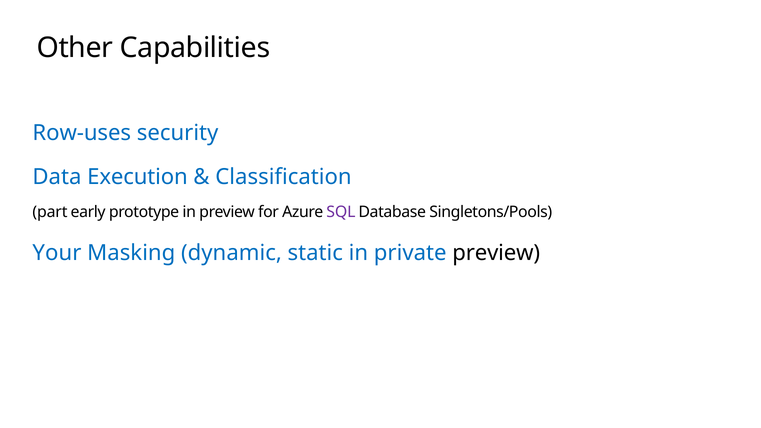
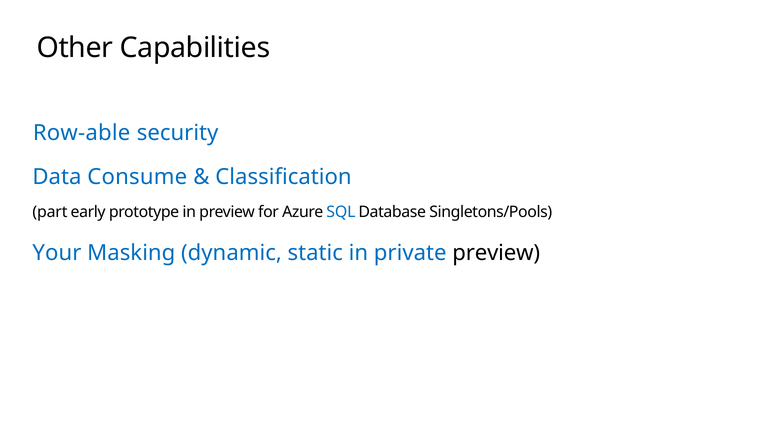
Row-uses: Row-uses -> Row-able
Execution: Execution -> Consume
SQL colour: purple -> blue
